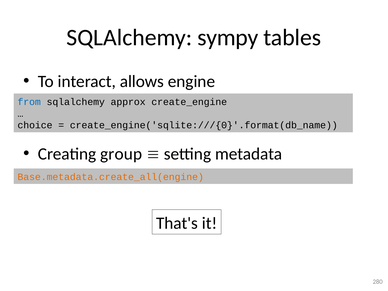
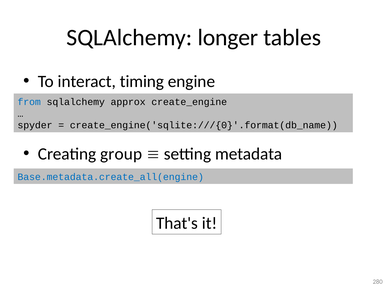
sympy: sympy -> longer
allows: allows -> timing
choice: choice -> spyder
Base.metadata.create_all(engine colour: orange -> blue
